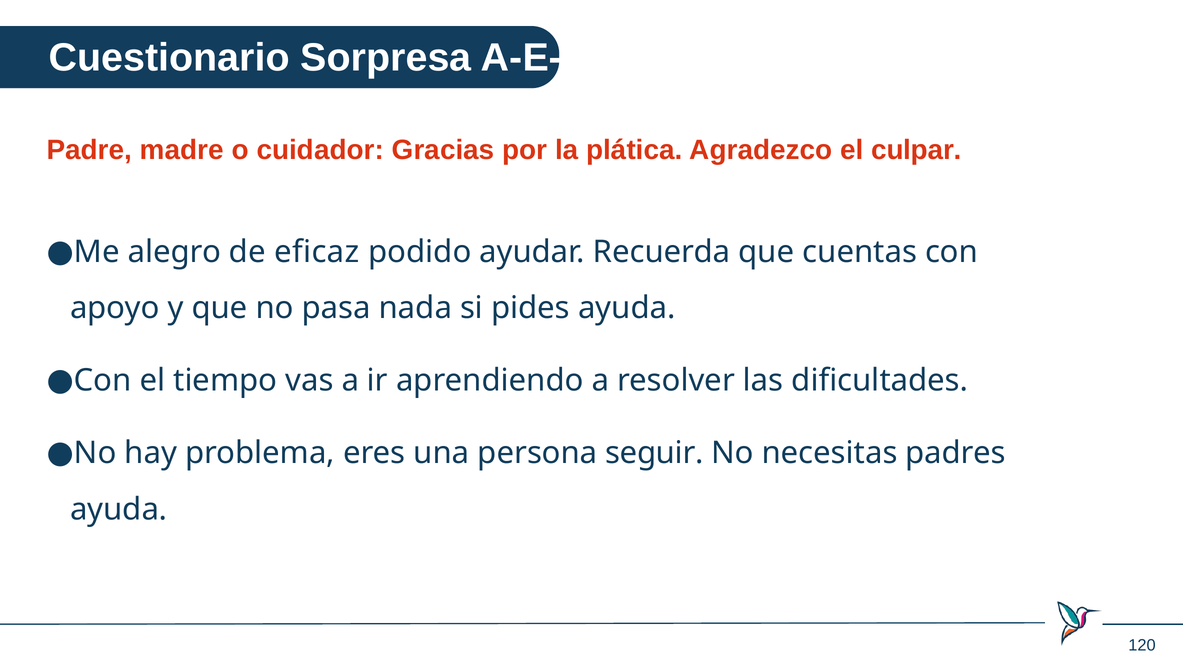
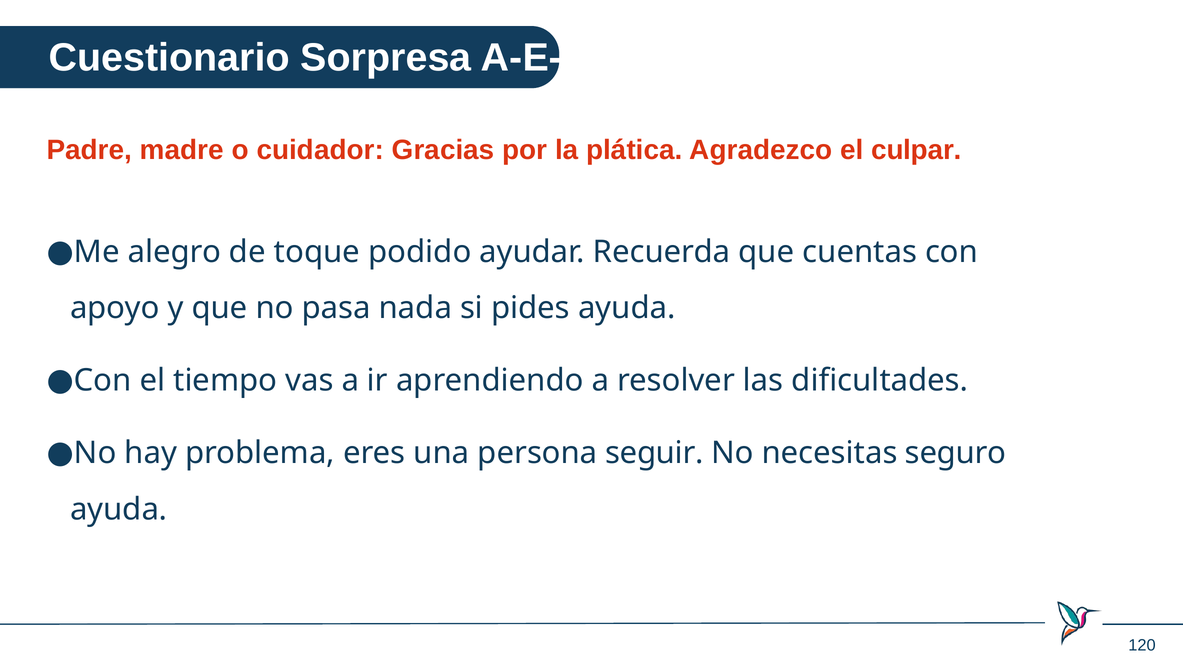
eficaz: eficaz -> toque
padres: padres -> seguro
